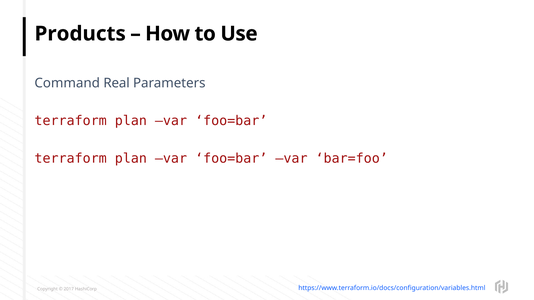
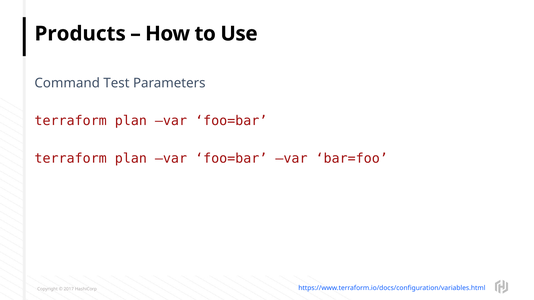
Real: Real -> Test
